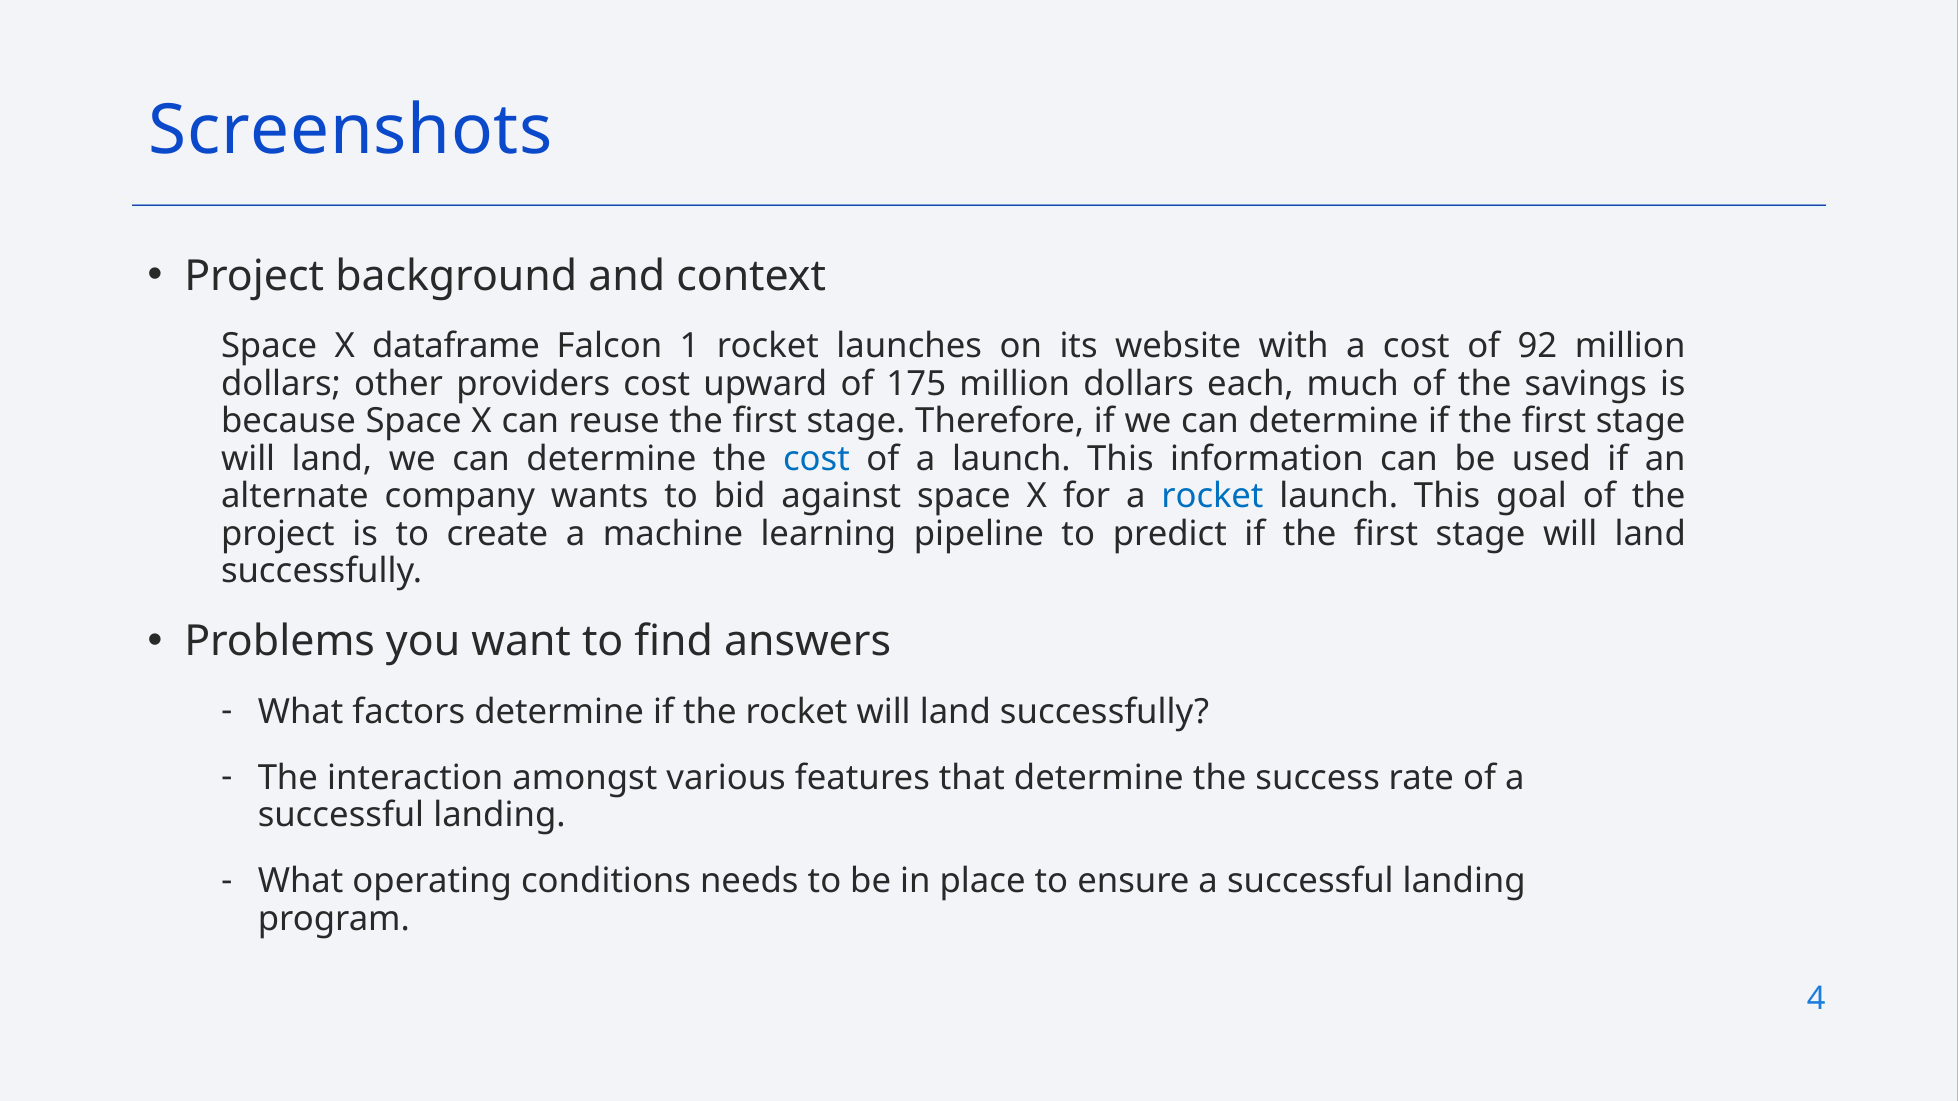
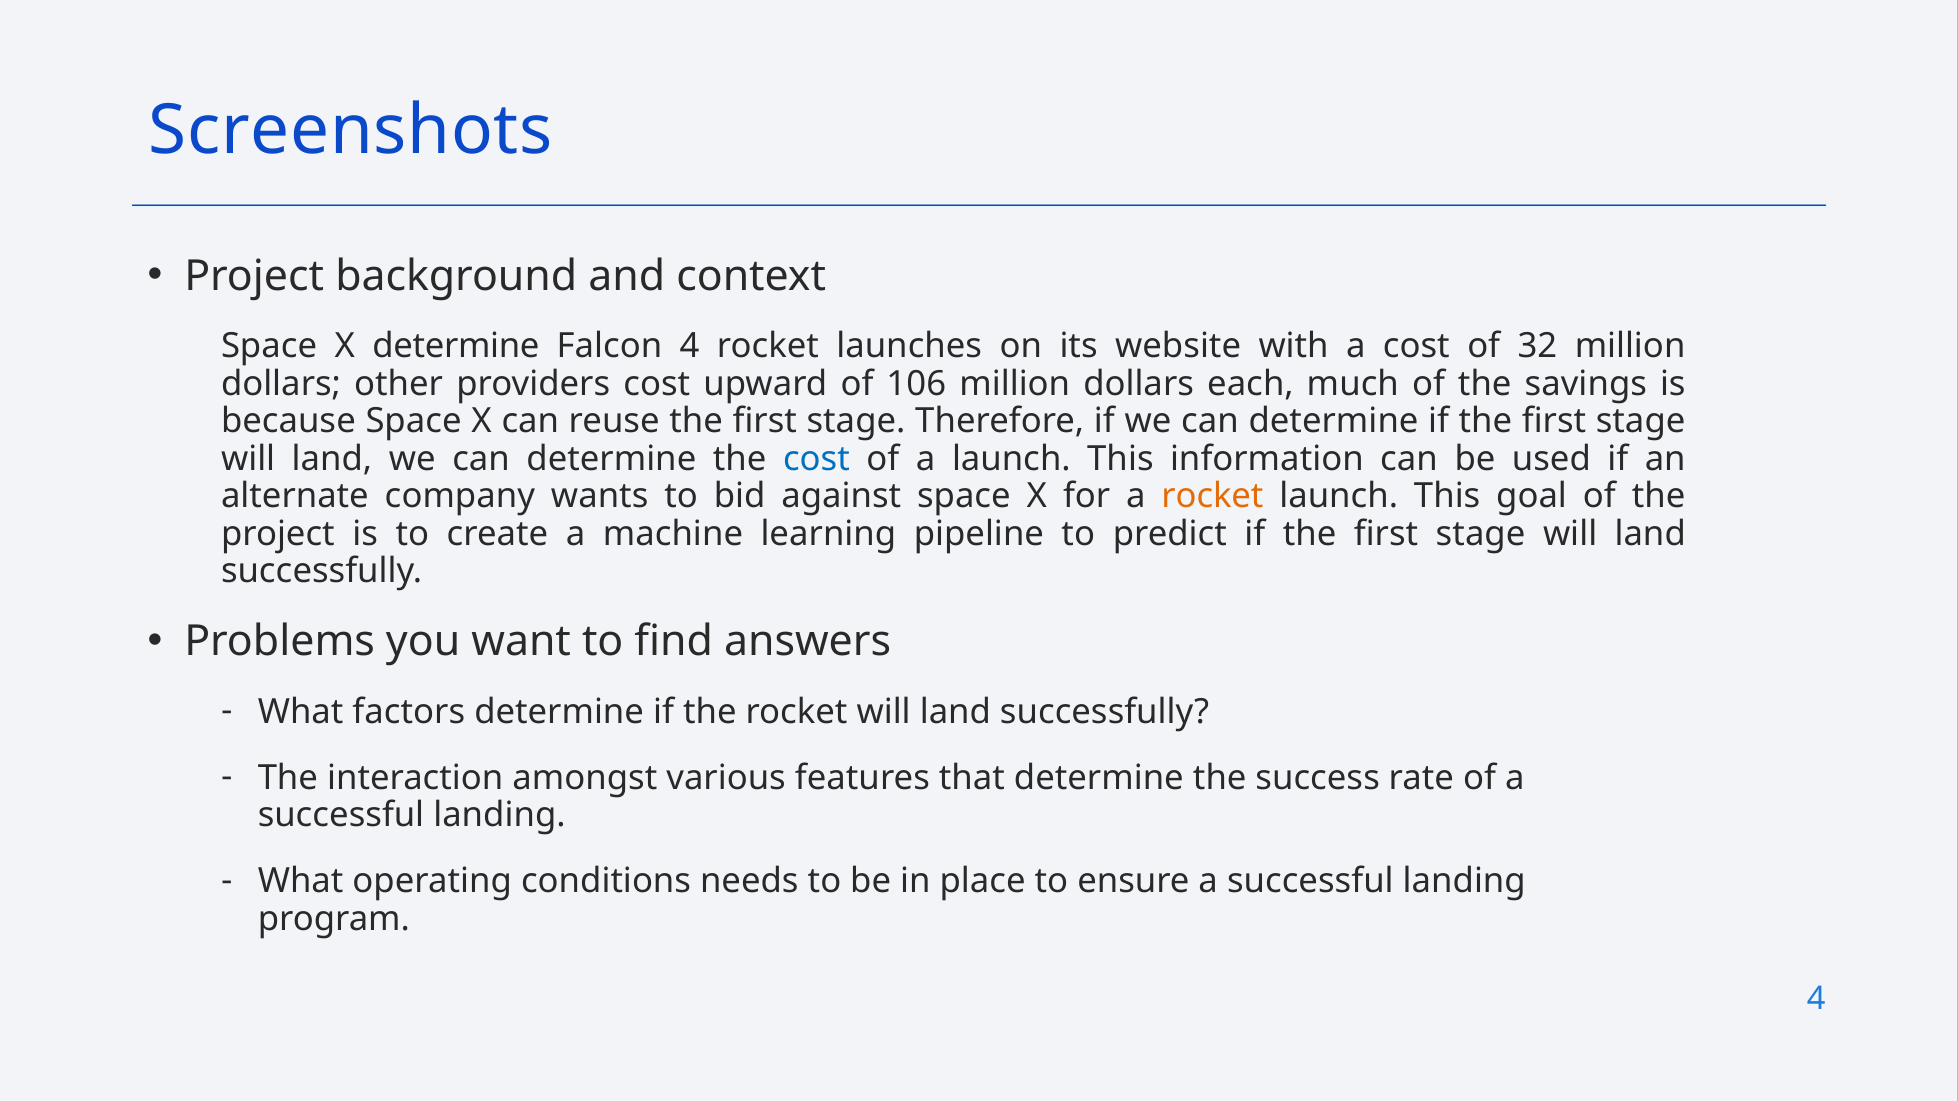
X dataframe: dataframe -> determine
Falcon 1: 1 -> 4
92: 92 -> 32
175: 175 -> 106
rocket at (1212, 496) colour: blue -> orange
